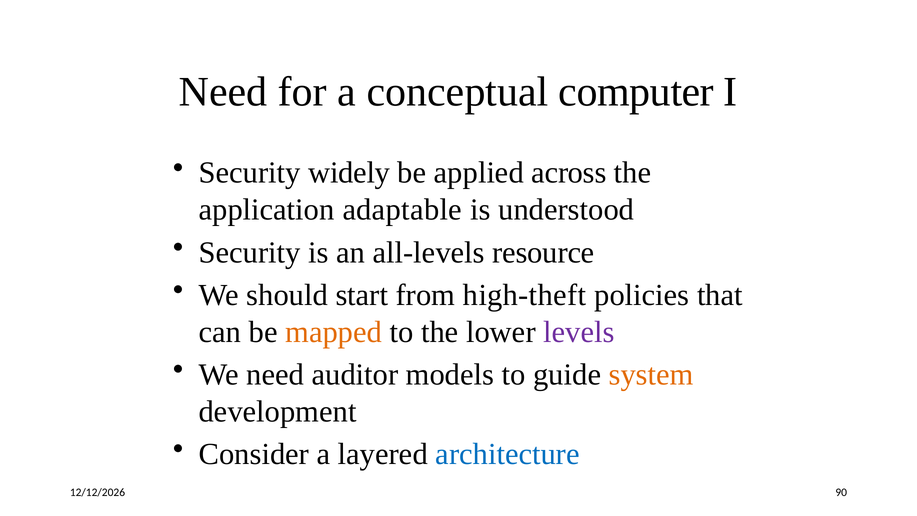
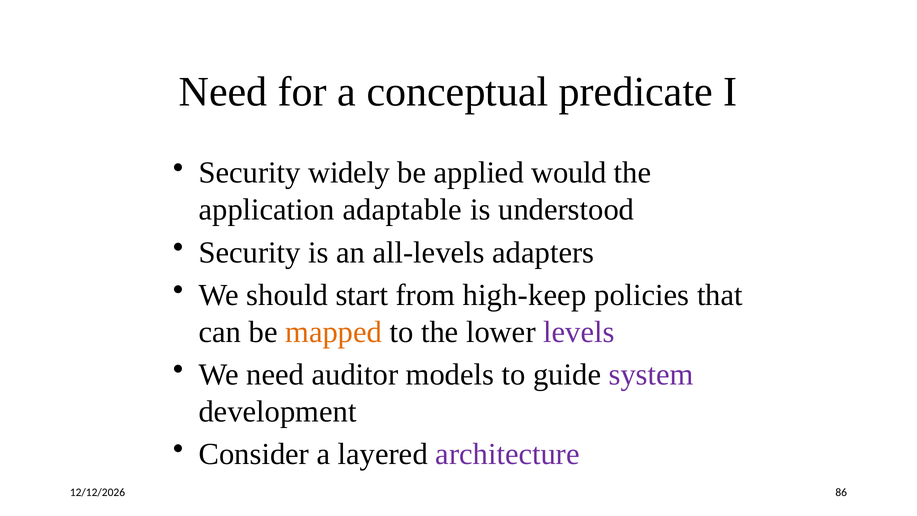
computer: computer -> predicate
across: across -> would
resource: resource -> adapters
high-theft: high-theft -> high-keep
system colour: orange -> purple
architecture colour: blue -> purple
90: 90 -> 86
